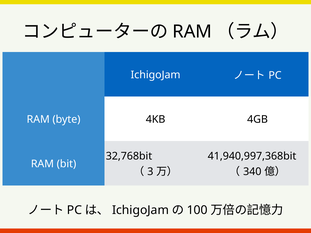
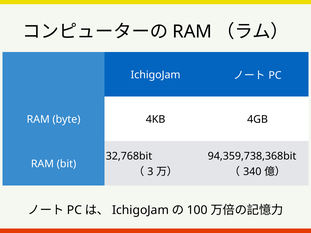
41,940,997,368bit: 41,940,997,368bit -> 94,359,738,368bit
